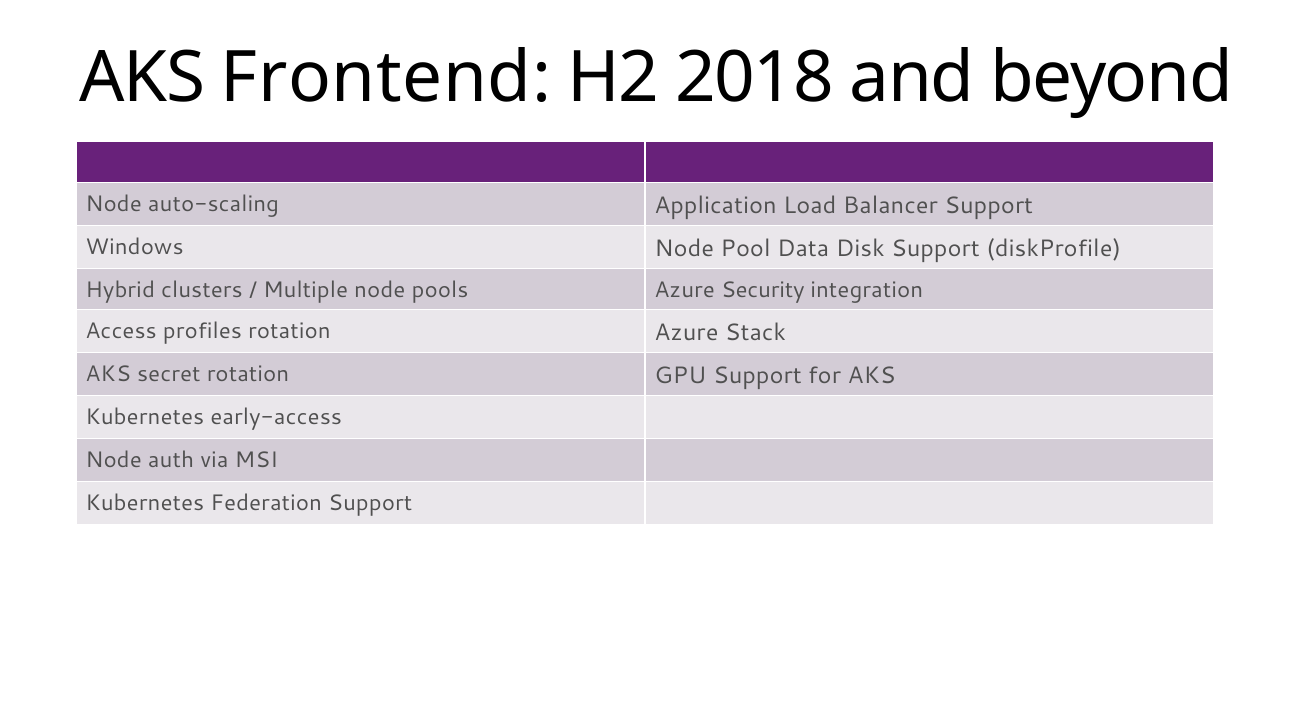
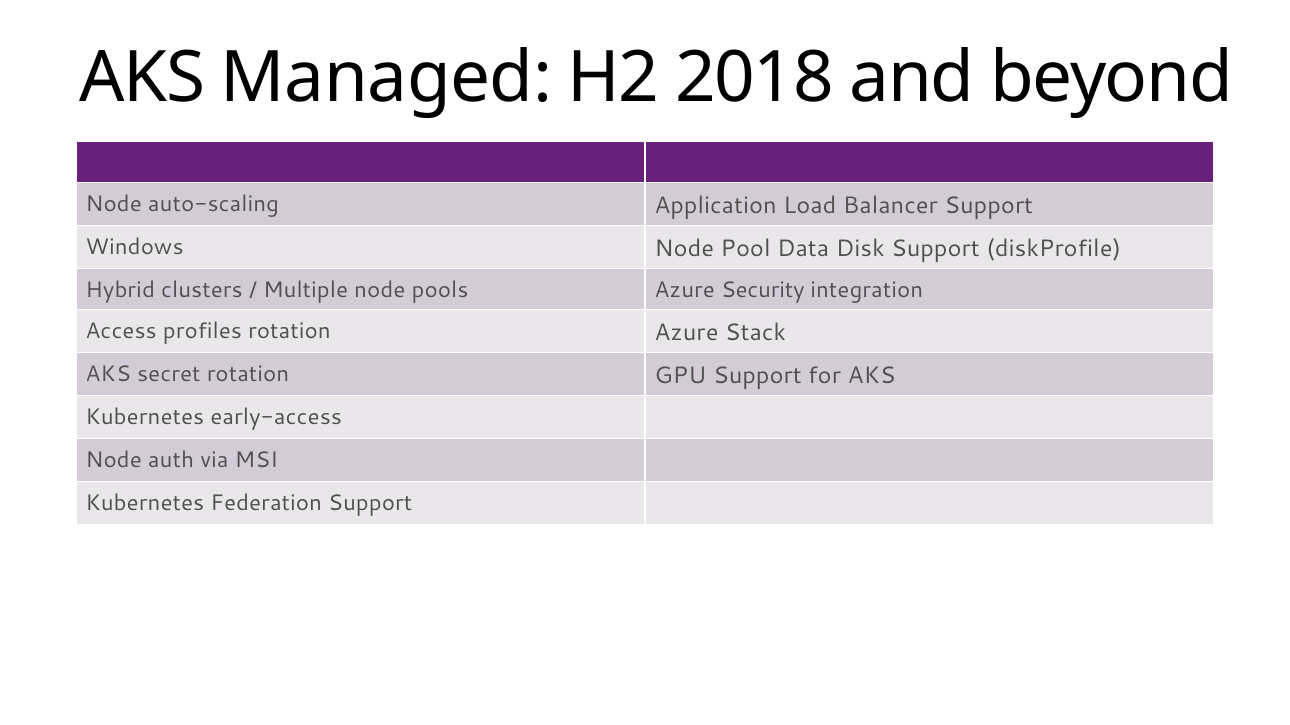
Frontend: Frontend -> Managed
